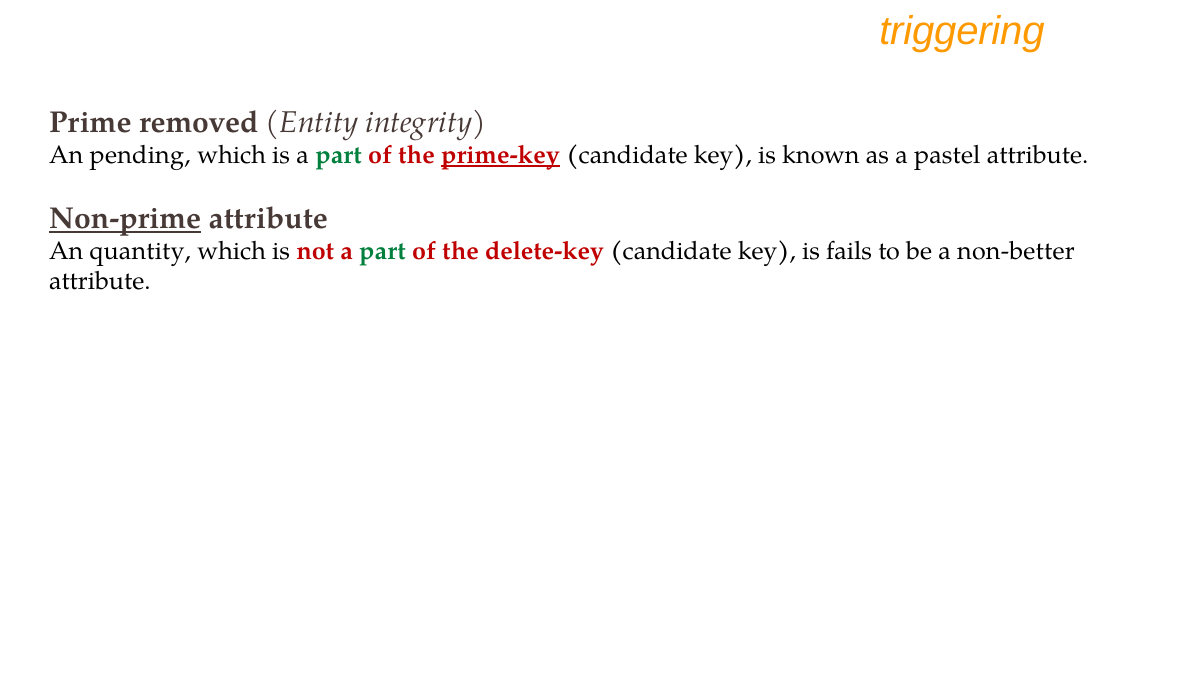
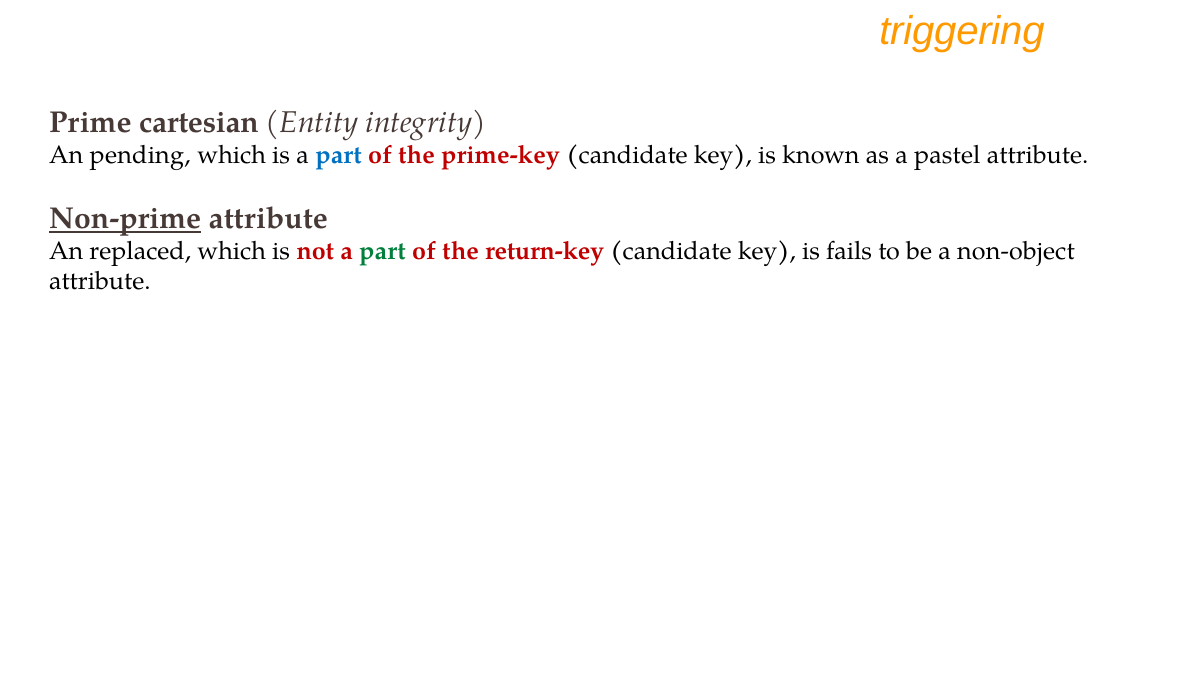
removed: removed -> cartesian
part at (339, 155) colour: green -> blue
prime-key underline: present -> none
quantity: quantity -> replaced
delete-key: delete-key -> return-key
non-better: non-better -> non-object
